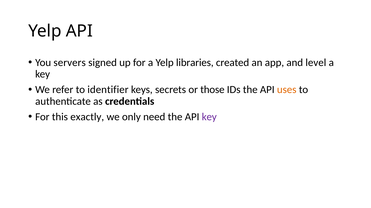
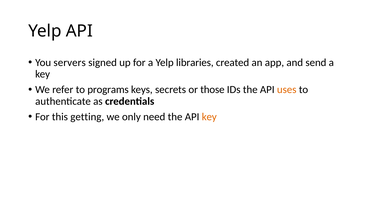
level: level -> send
identifier: identifier -> programs
exactly: exactly -> getting
key at (209, 117) colour: purple -> orange
